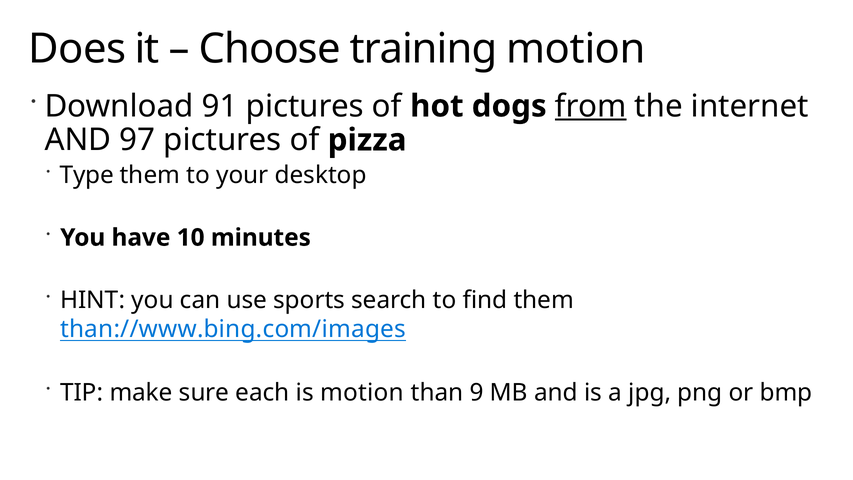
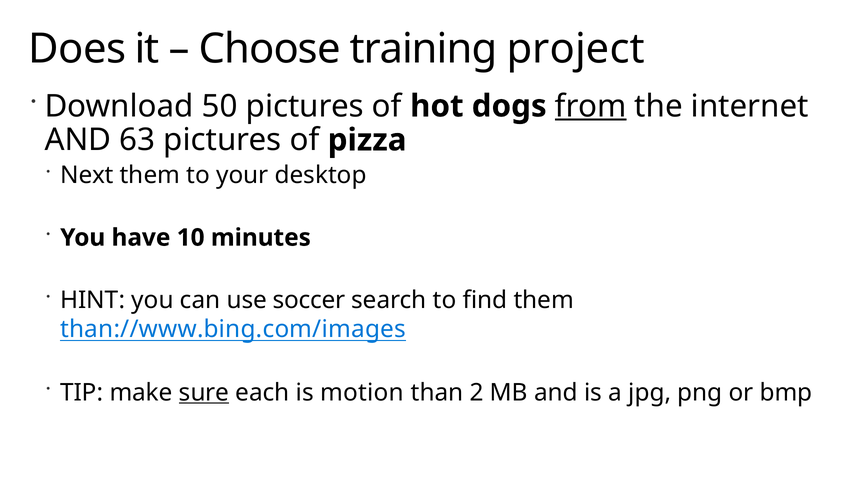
training motion: motion -> project
91: 91 -> 50
97: 97 -> 63
Type: Type -> Next
sports: sports -> soccer
sure underline: none -> present
9: 9 -> 2
